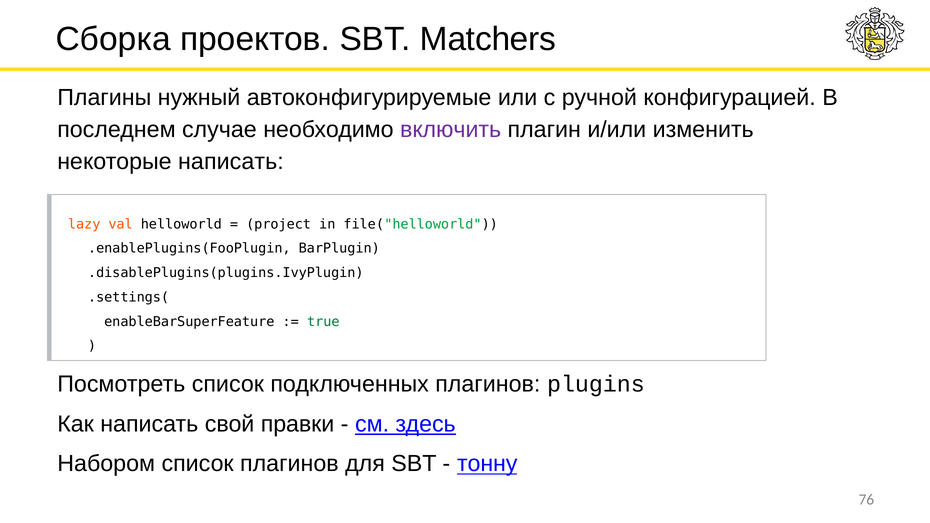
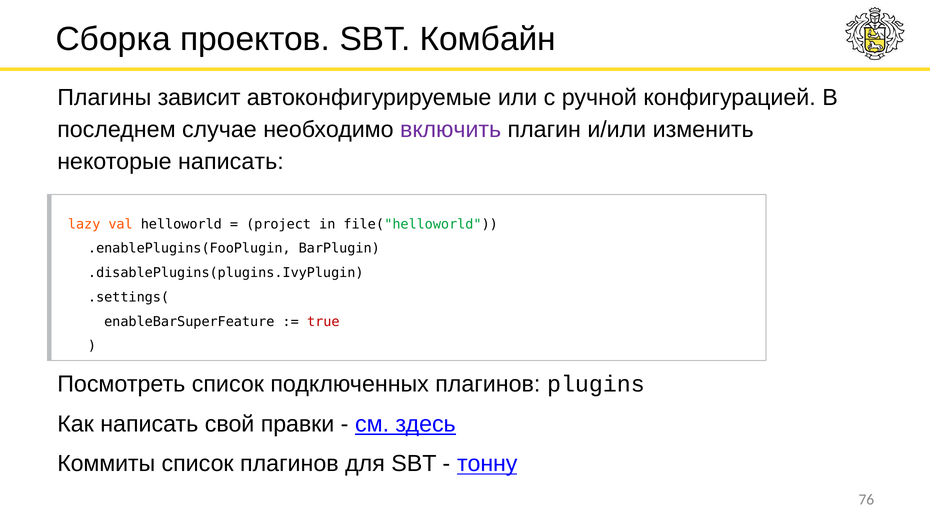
Matchers: Matchers -> Комбайн
нужный: нужный -> зависит
true colour: green -> red
Набором: Набором -> Коммиты
